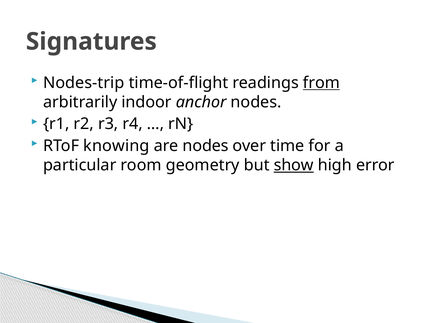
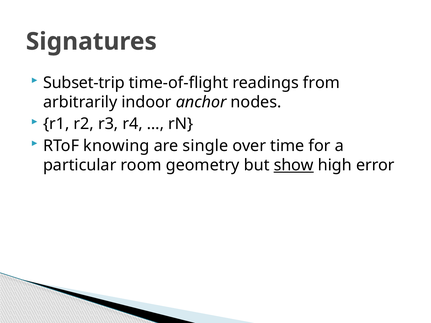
Nodes-trip: Nodes-trip -> Subset-trip
from underline: present -> none
are nodes: nodes -> single
